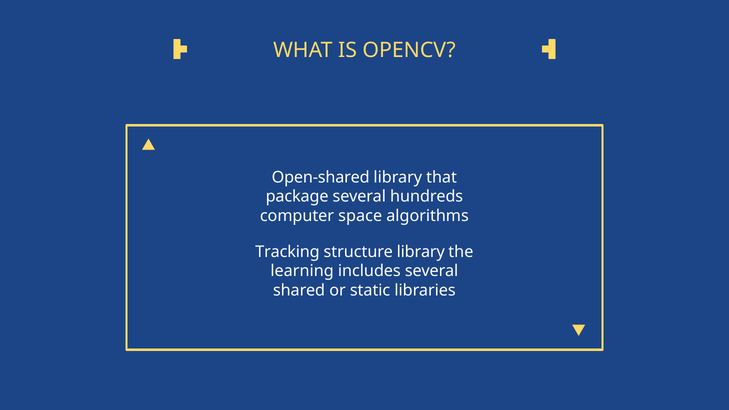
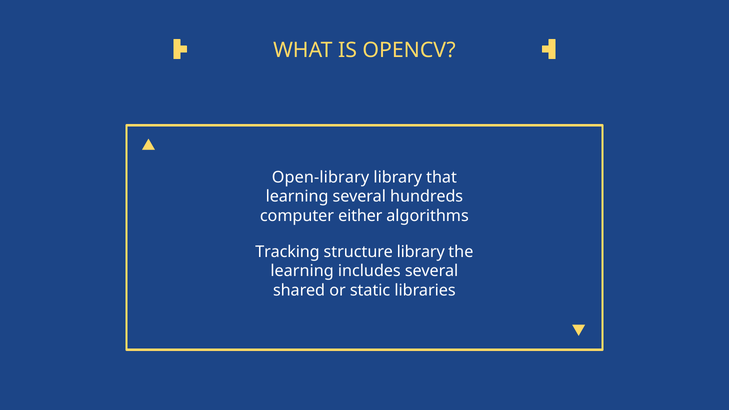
Open-shared: Open-shared -> Open-library
package at (297, 197): package -> learning
space: space -> either
